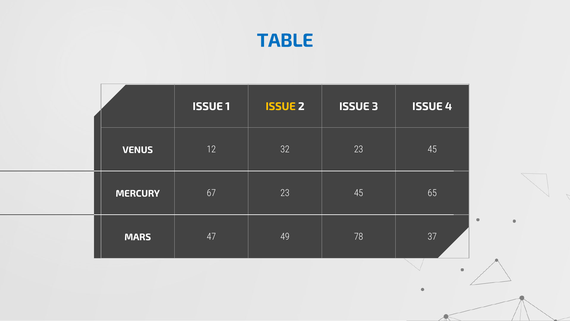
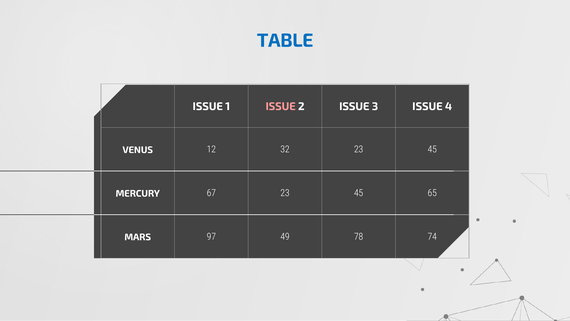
ISSUE at (281, 106) colour: yellow -> pink
47: 47 -> 97
37: 37 -> 74
